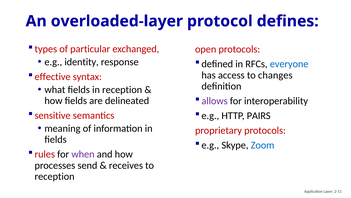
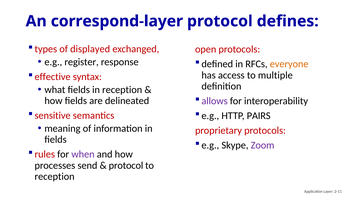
overloaded-layer: overloaded-layer -> correspond-layer
particular: particular -> displayed
identity: identity -> register
everyone colour: blue -> orange
changes: changes -> multiple
Zoom colour: blue -> purple
receives at (126, 165): receives -> protocol
